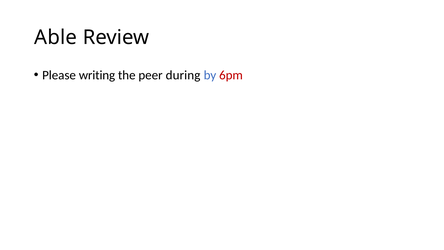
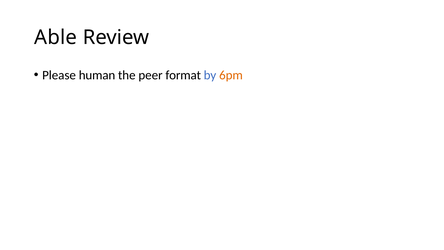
writing: writing -> human
during: during -> format
6pm colour: red -> orange
